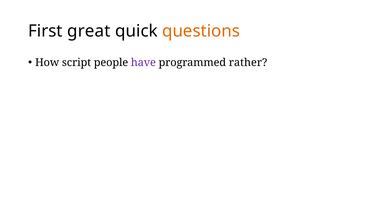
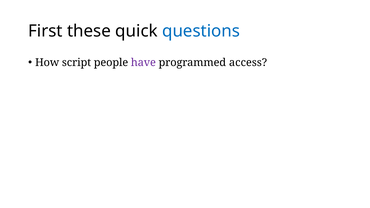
great: great -> these
questions colour: orange -> blue
rather: rather -> access
